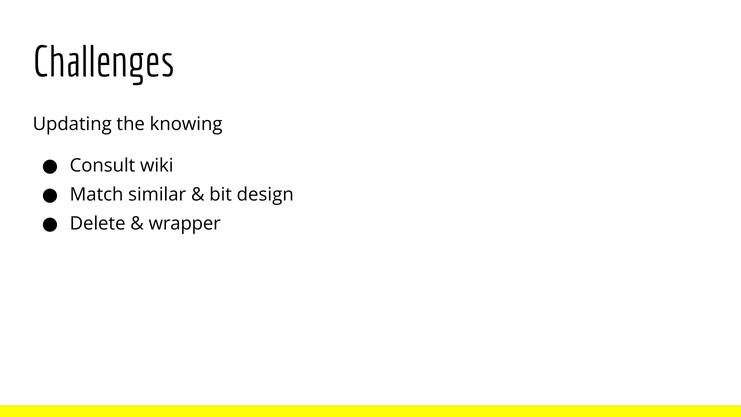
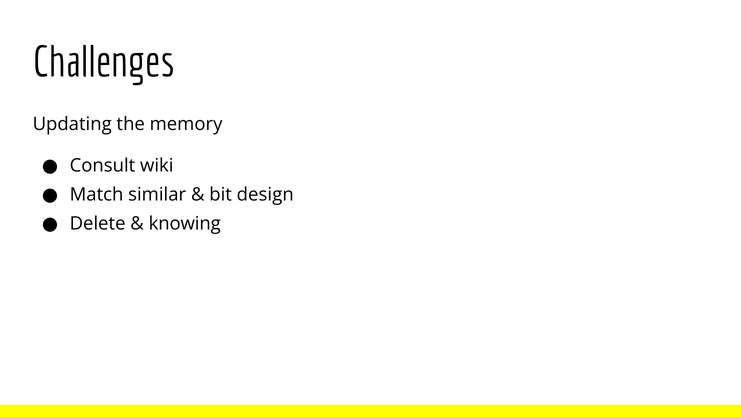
knowing: knowing -> memory
wrapper: wrapper -> knowing
